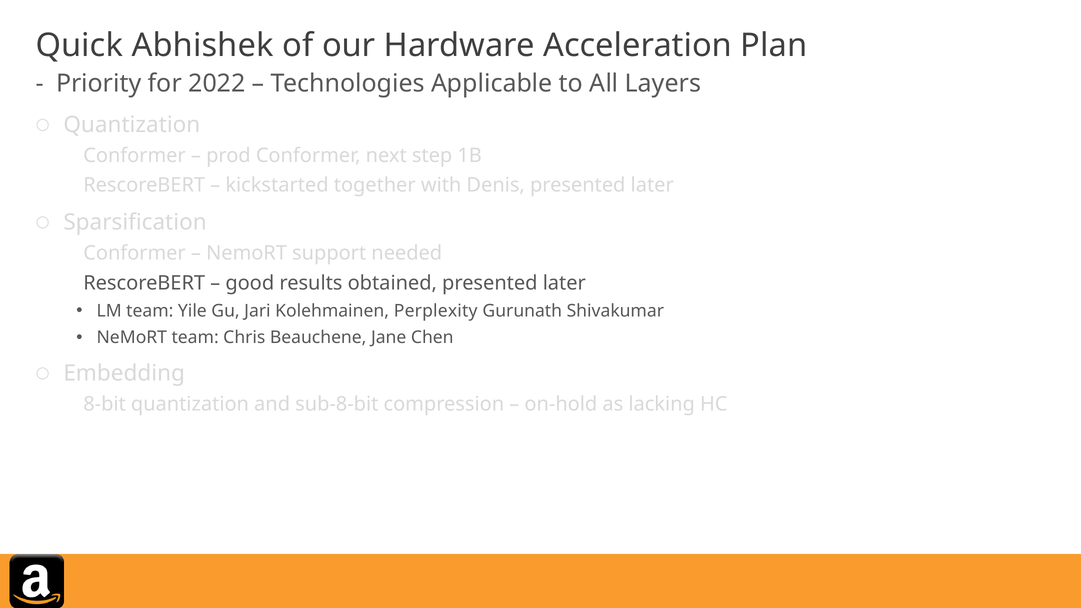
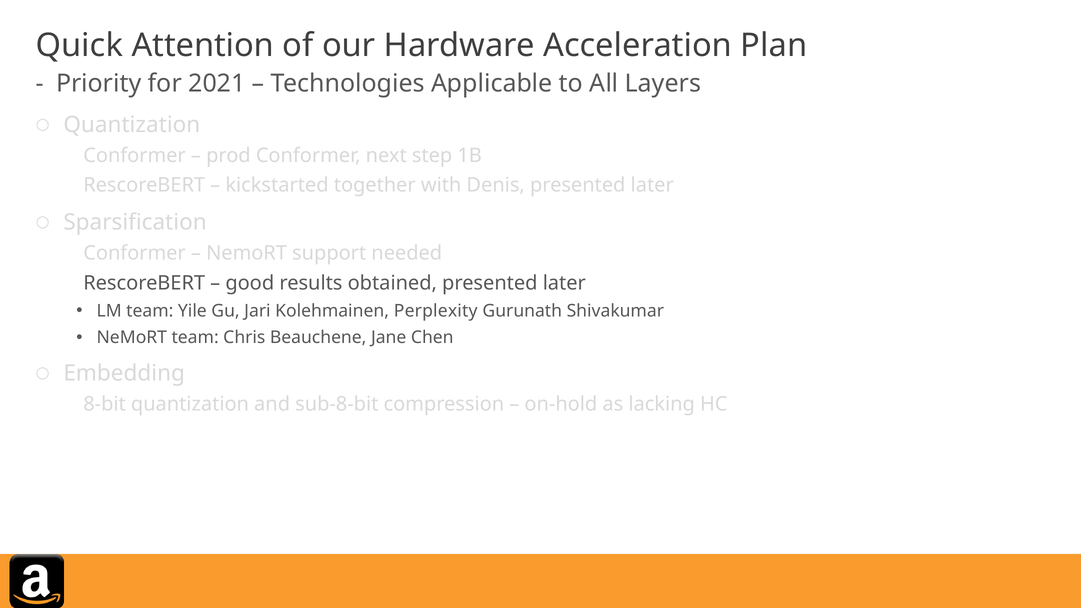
Abhishek: Abhishek -> Attention
2022: 2022 -> 2021
